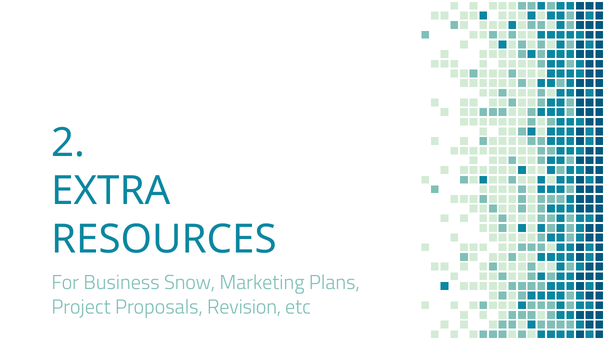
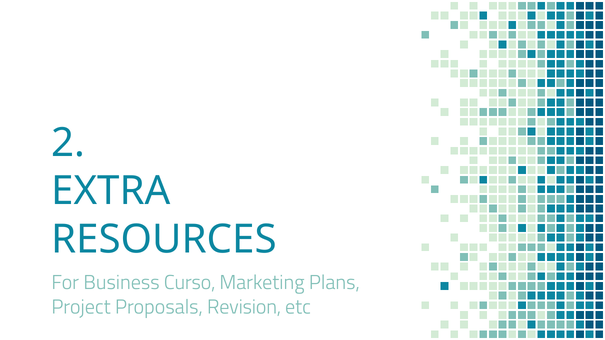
Snow: Snow -> Curso
